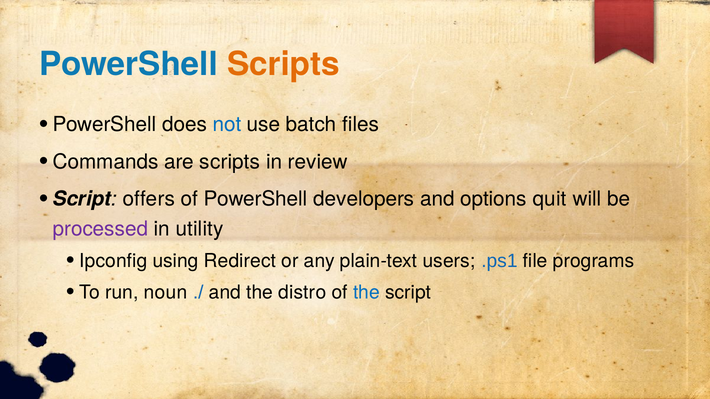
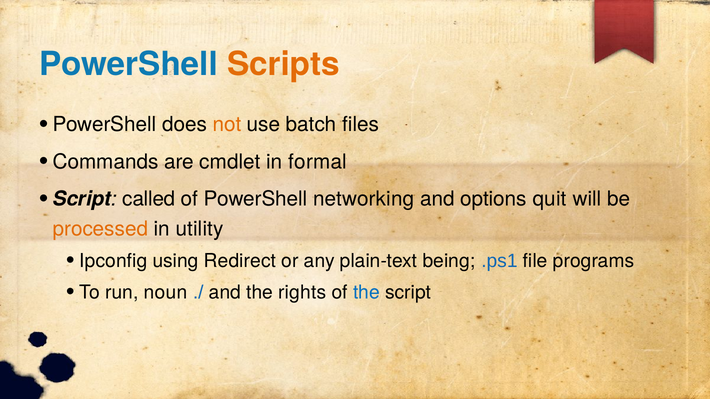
not colour: blue -> orange
are scripts: scripts -> cmdlet
review: review -> formal
offers: offers -> called
developers: developers -> networking
processed colour: purple -> orange
users: users -> being
distro: distro -> rights
